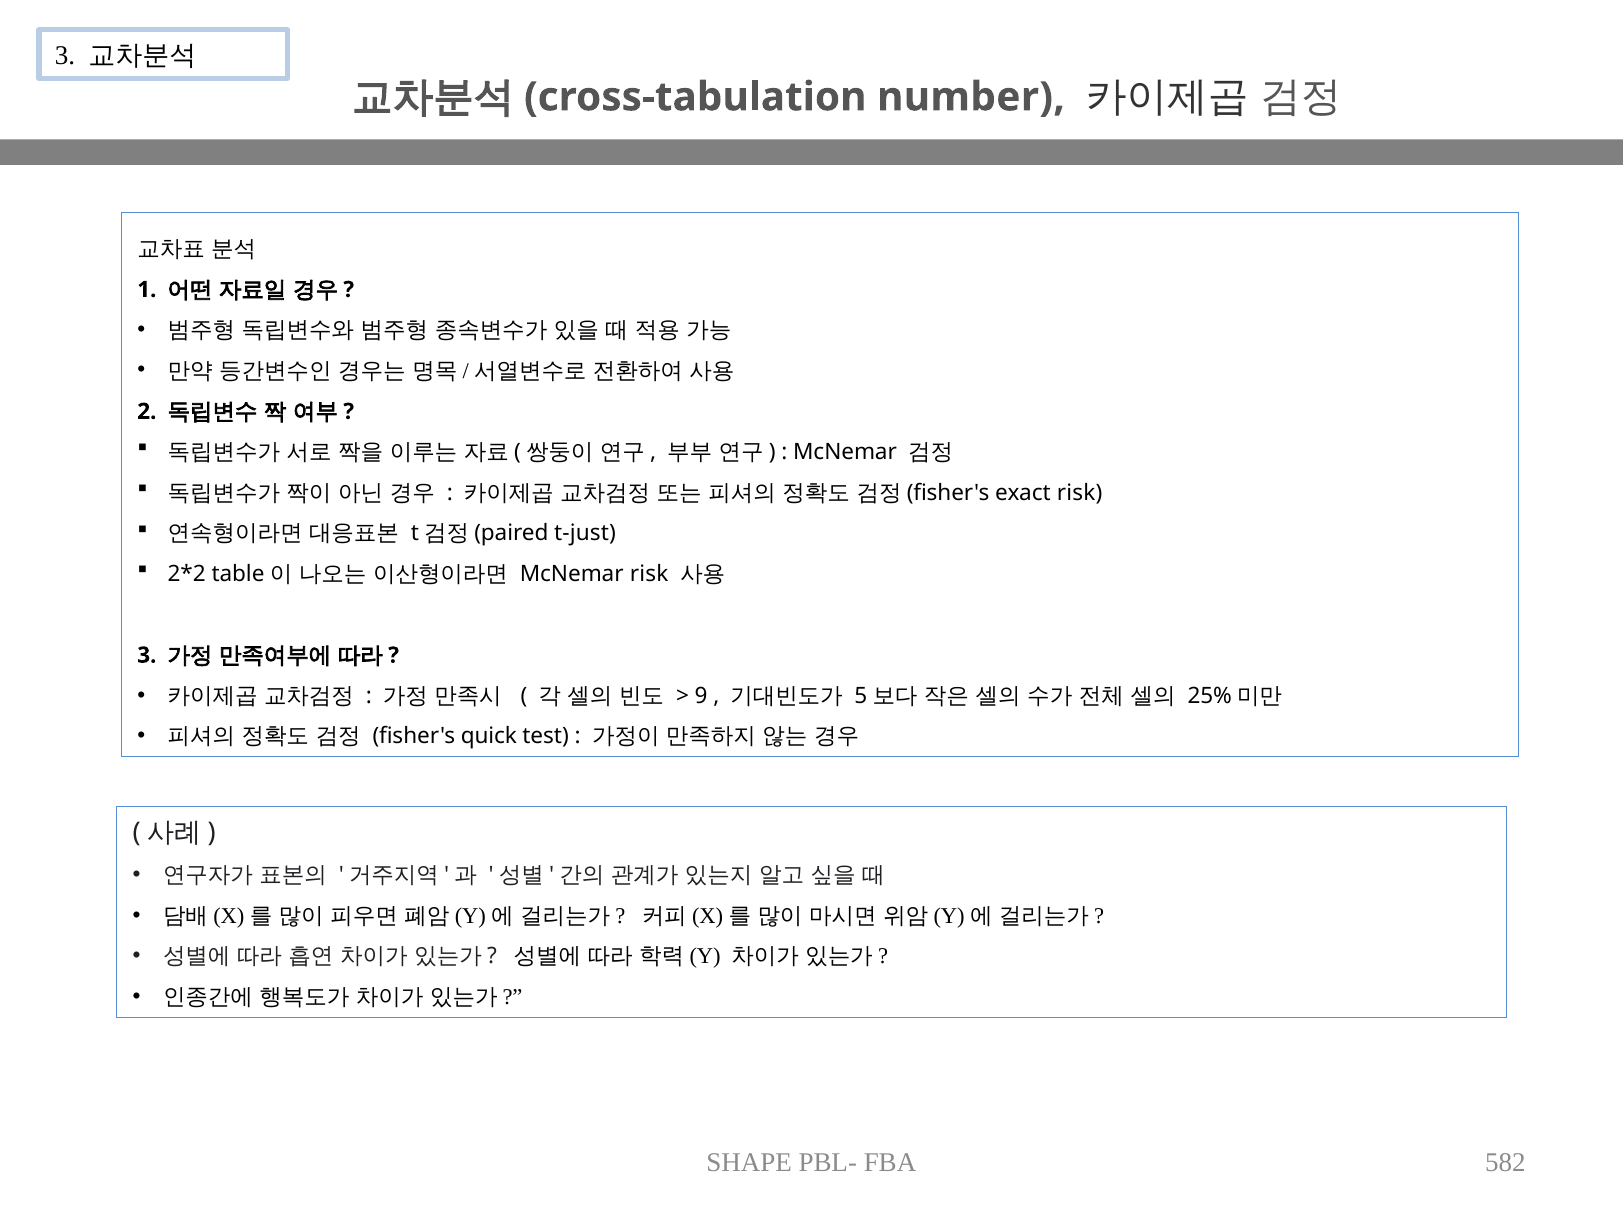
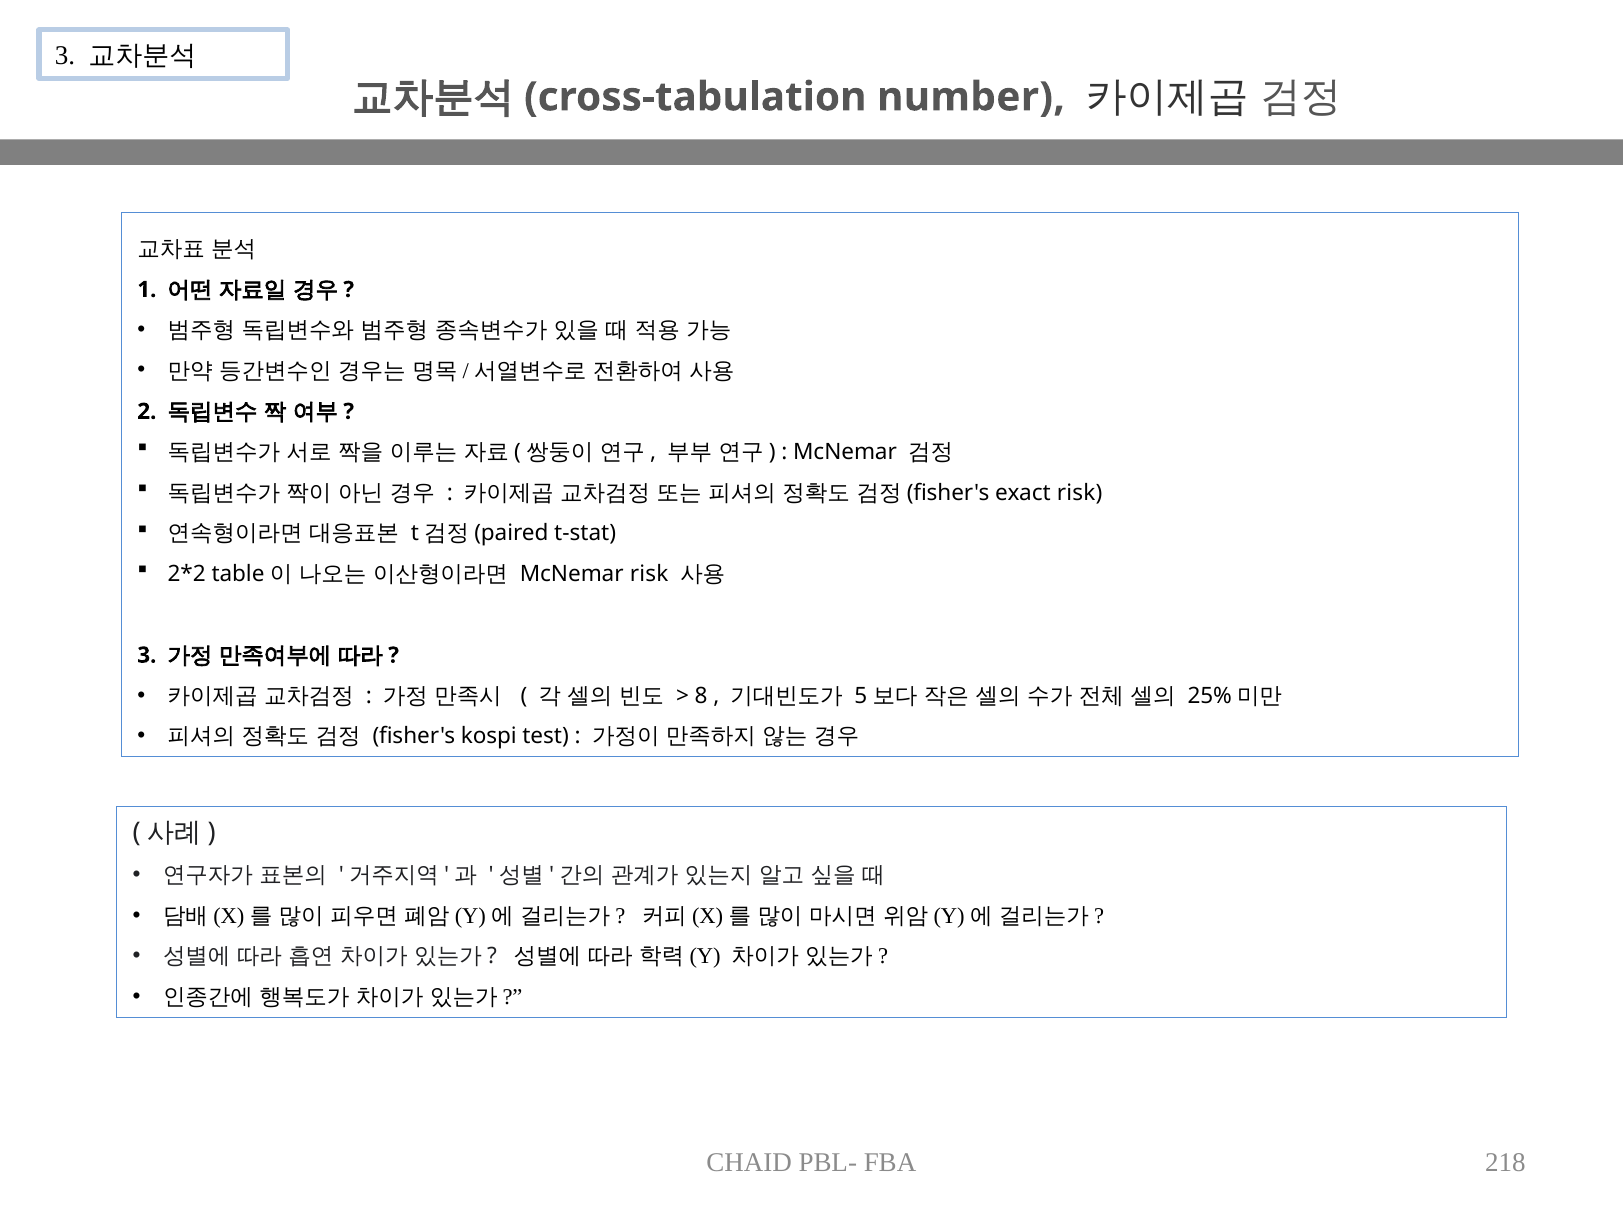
t-just: t-just -> t-stat
9: 9 -> 8
quick: quick -> kospi
SHAPE: SHAPE -> CHAID
582: 582 -> 218
